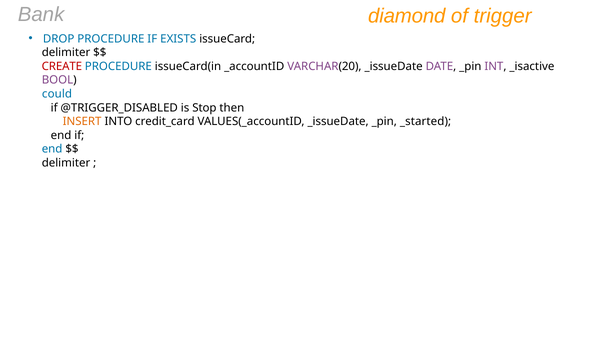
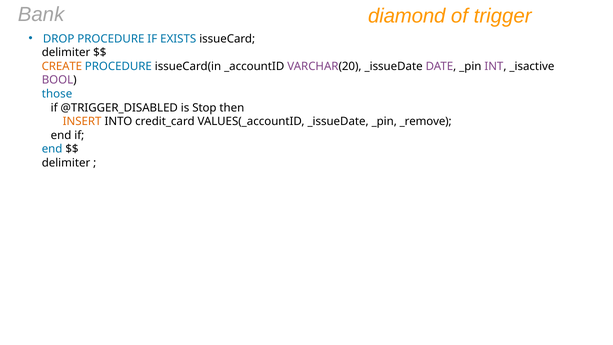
CREATE colour: red -> orange
could: could -> those
_started: _started -> _remove
